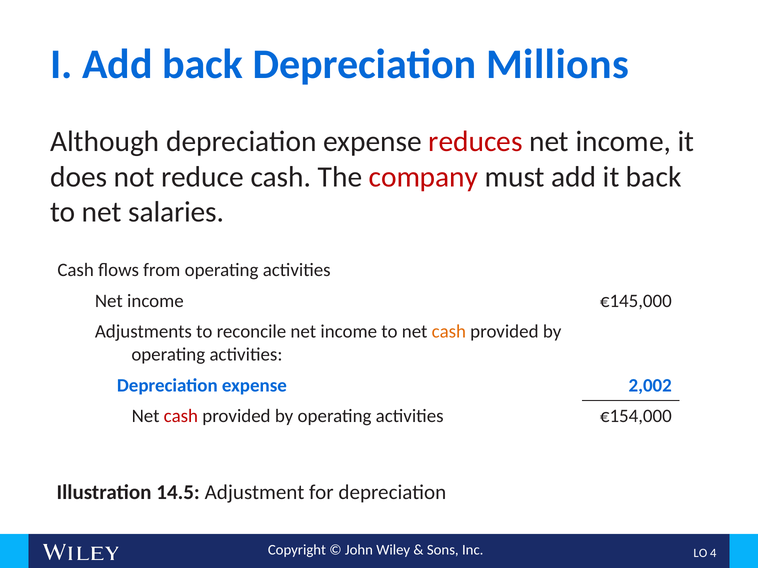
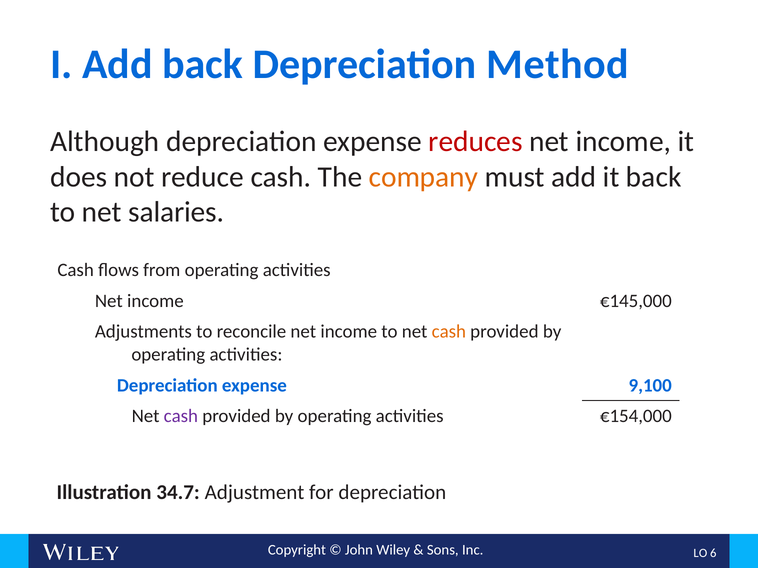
Millions: Millions -> Method
company colour: red -> orange
2,002: 2,002 -> 9,100
cash at (181, 417) colour: red -> purple
14.5: 14.5 -> 34.7
4: 4 -> 6
